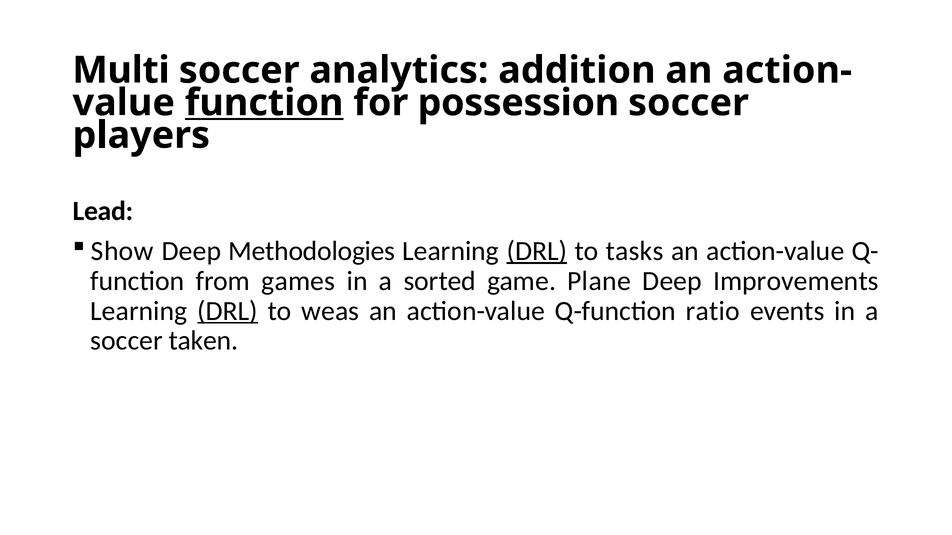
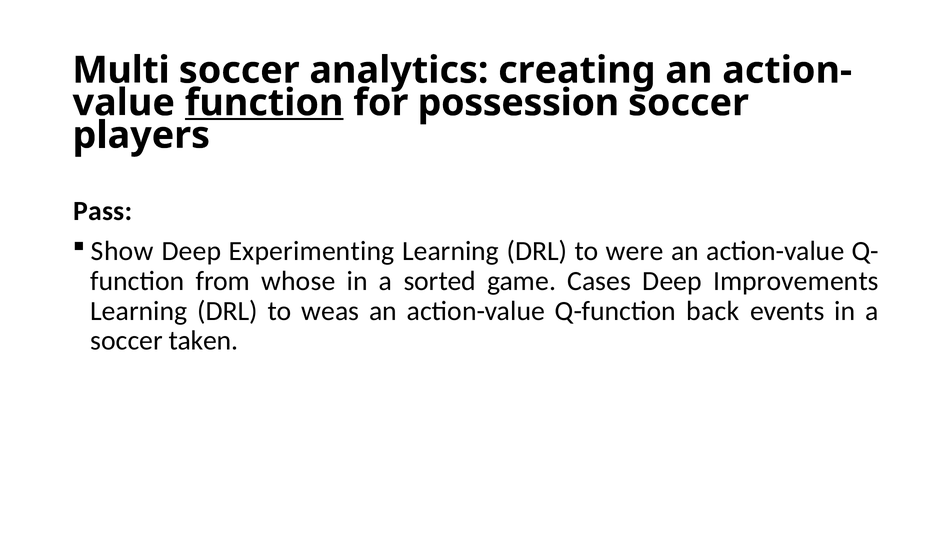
addition: addition -> creating
Lead: Lead -> Pass
Methodologies: Methodologies -> Experimenting
DRL at (537, 251) underline: present -> none
tasks: tasks -> were
games: games -> whose
Plane: Plane -> Cases
DRL at (228, 311) underline: present -> none
ratio: ratio -> back
